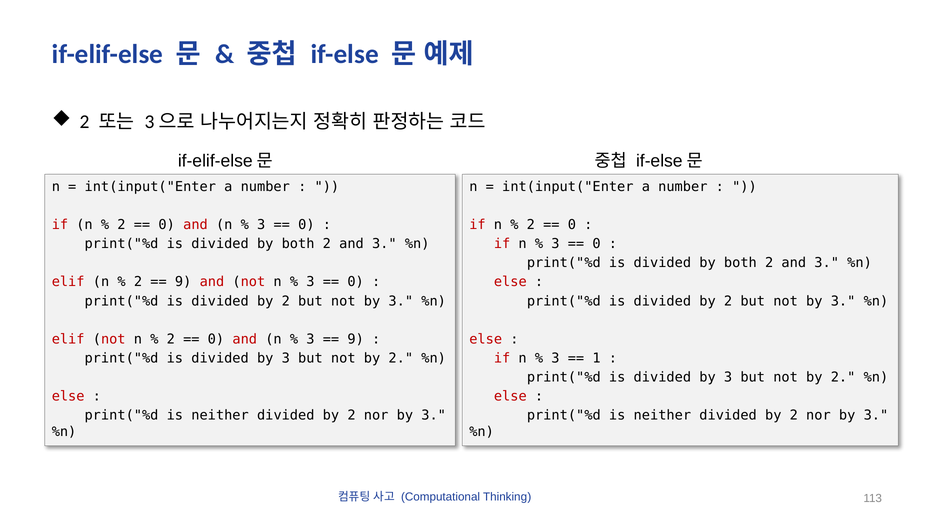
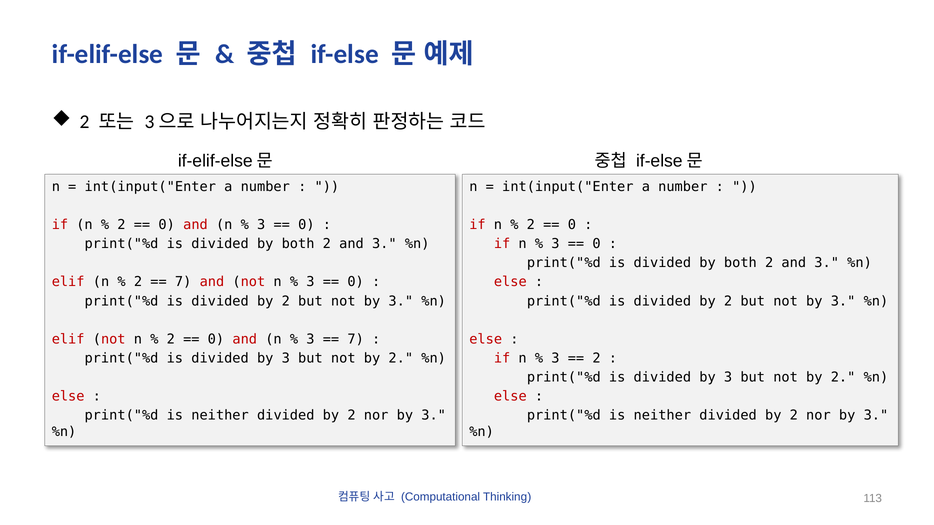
9 at (183, 282): 9 -> 7
9 at (356, 339): 9 -> 7
1 at (597, 359): 1 -> 2
